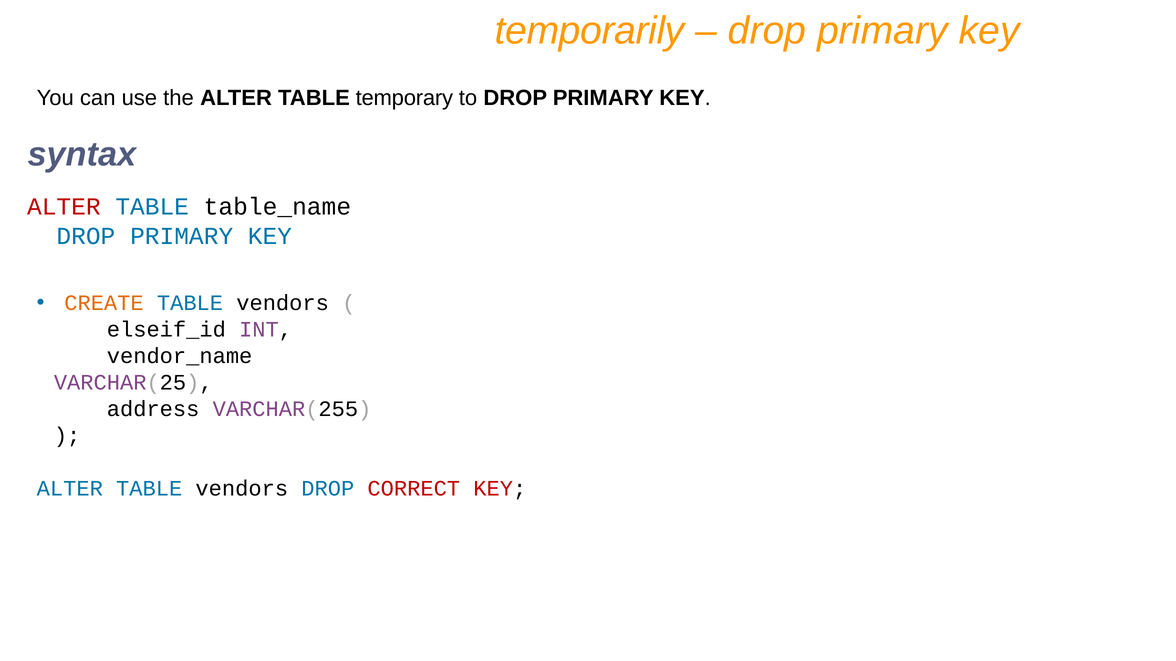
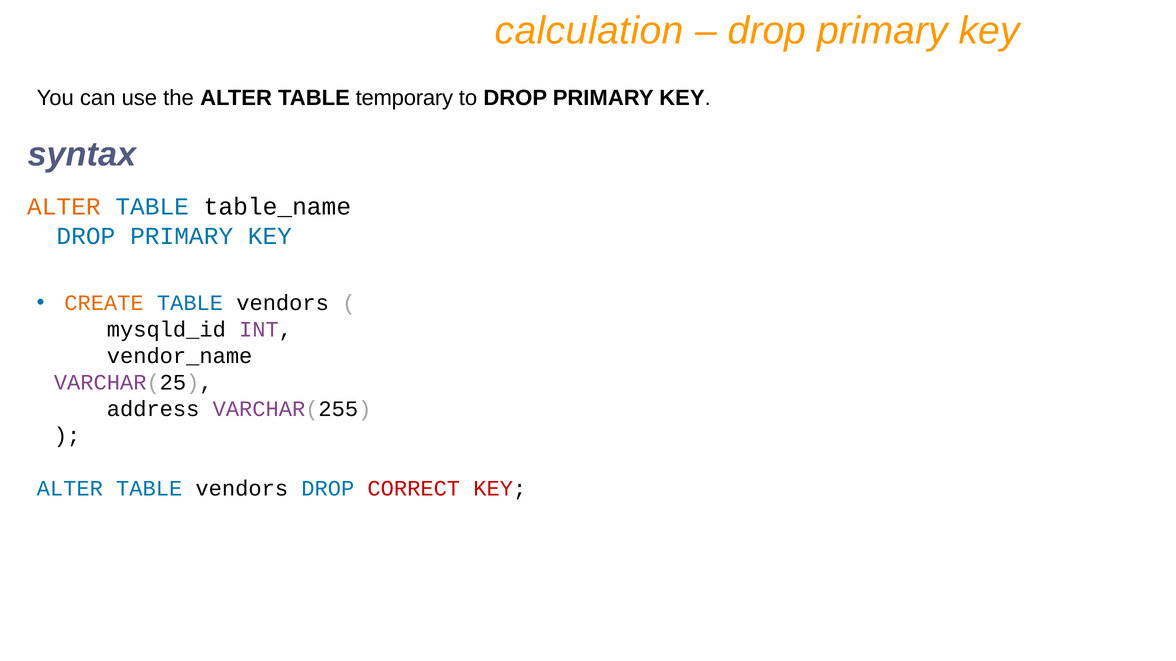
temporarily: temporarily -> calculation
ALTER at (64, 207) colour: red -> orange
elseif_id: elseif_id -> mysqld_id
